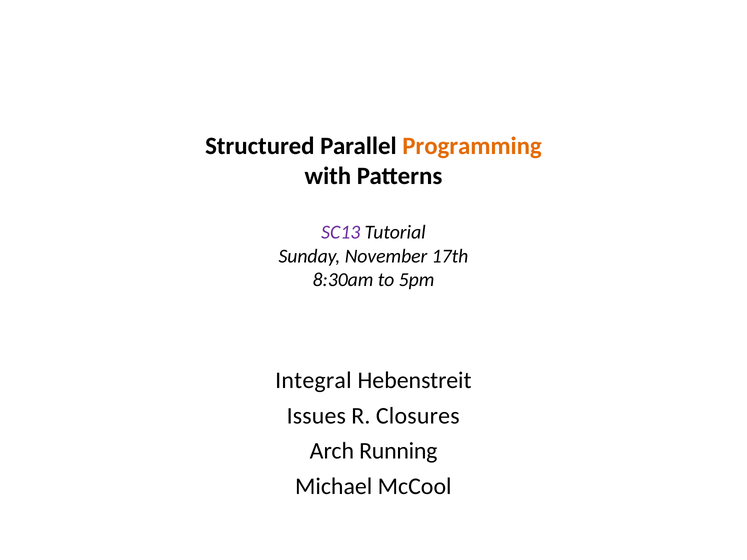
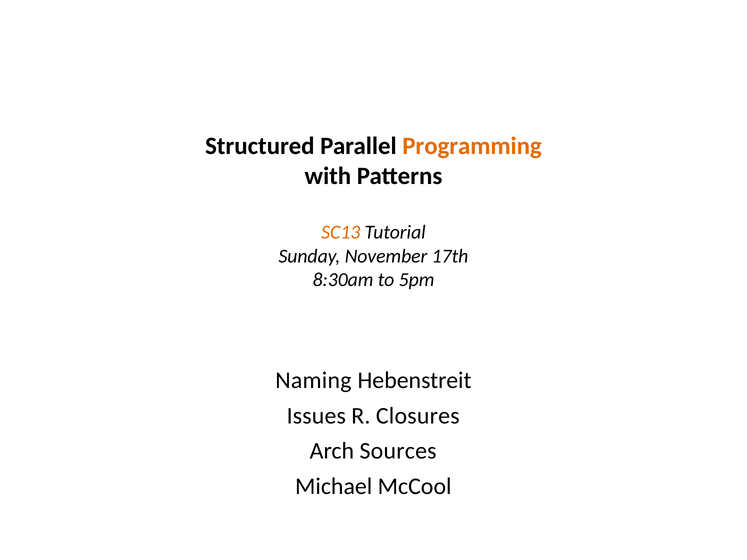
SC13 colour: purple -> orange
Integral: Integral -> Naming
Running: Running -> Sources
